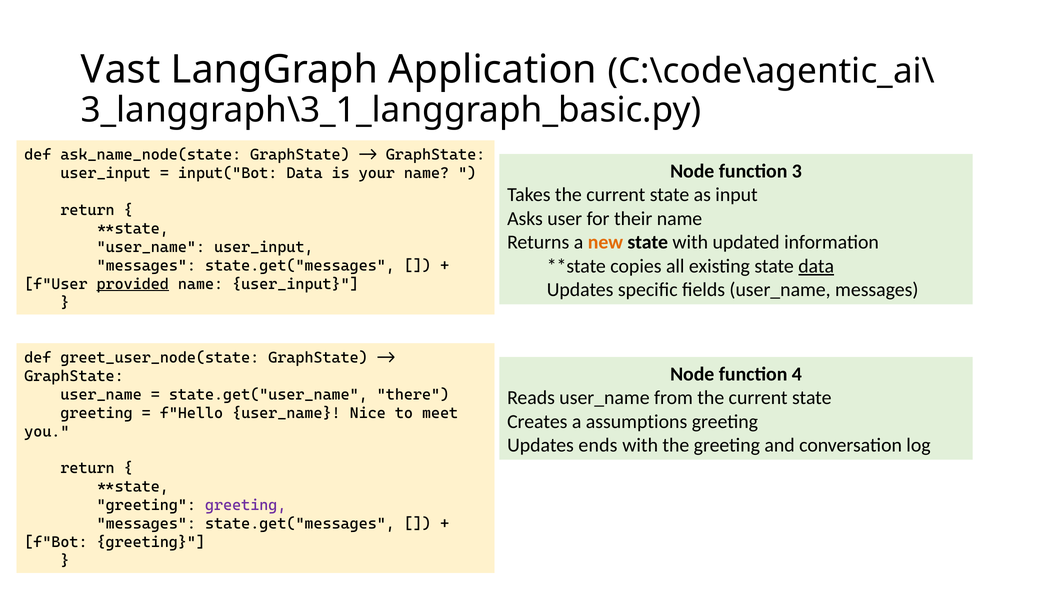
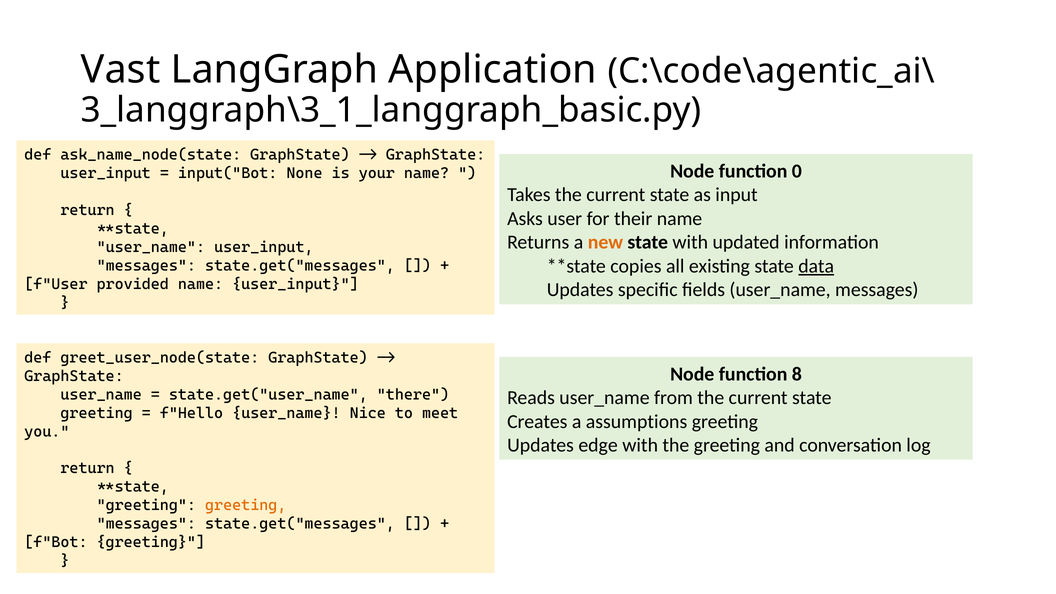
3: 3 -> 0
input("Bot Data: Data -> None
provided underline: present -> none
4: 4 -> 8
ends: ends -> edge
greeting at (246, 505) colour: purple -> orange
